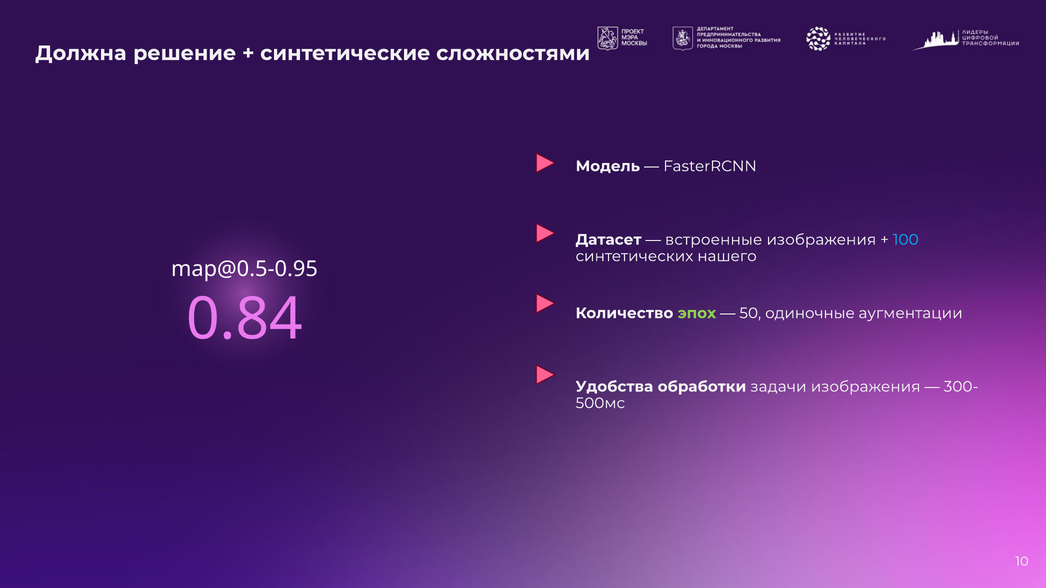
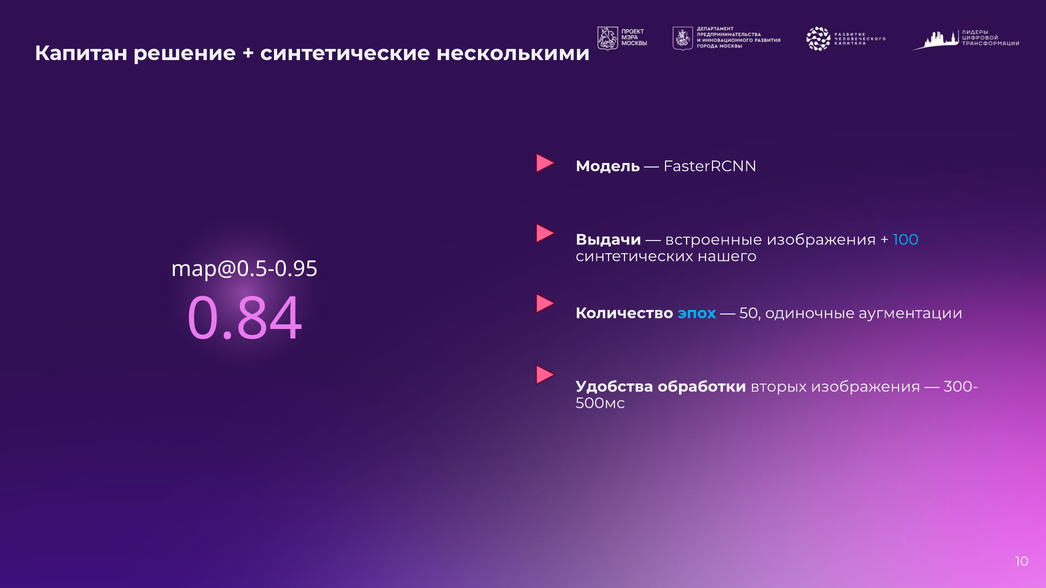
Должна: Должна -> Капитан
сложностями: сложностями -> несколькими
Датасет: Датасет -> Выдачи
эпох colour: light green -> light blue
задачи: задачи -> вторых
